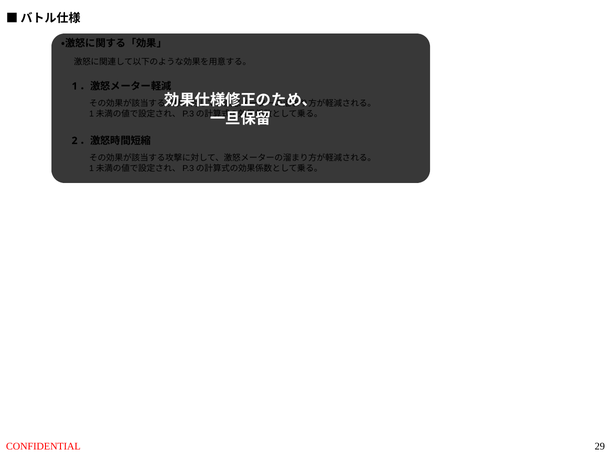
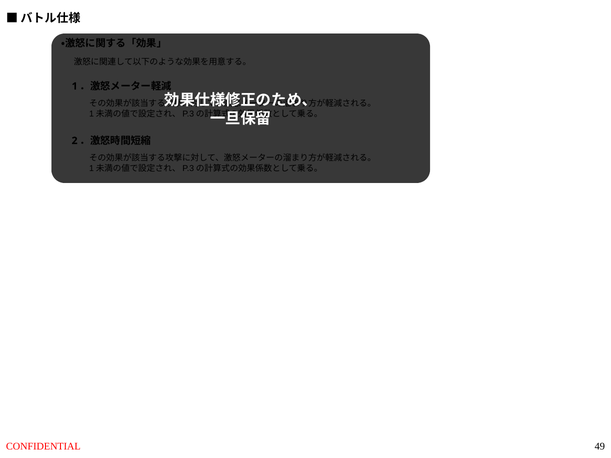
29: 29 -> 49
